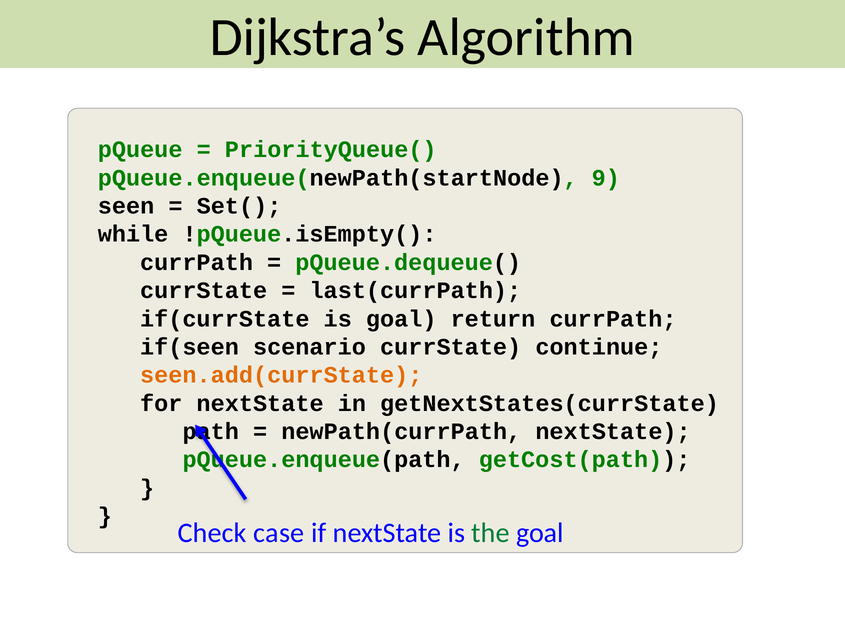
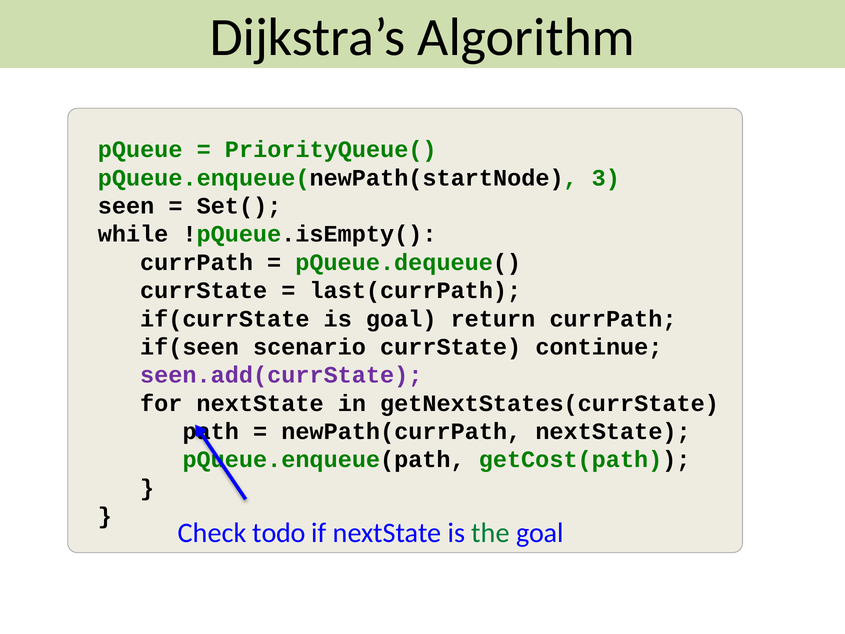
9: 9 -> 3
seen.add(currState colour: orange -> purple
case: case -> todo
